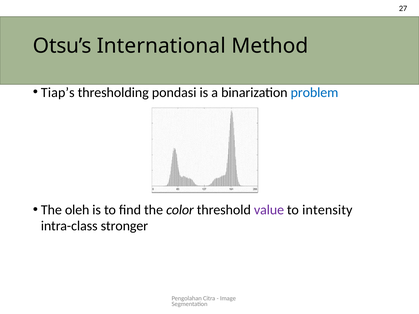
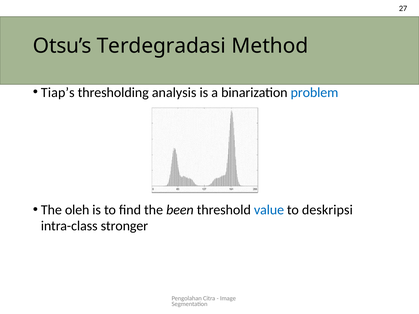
International: International -> Terdegradasi
pondasi: pondasi -> analysis
color: color -> been
value colour: purple -> blue
intensity: intensity -> deskripsi
